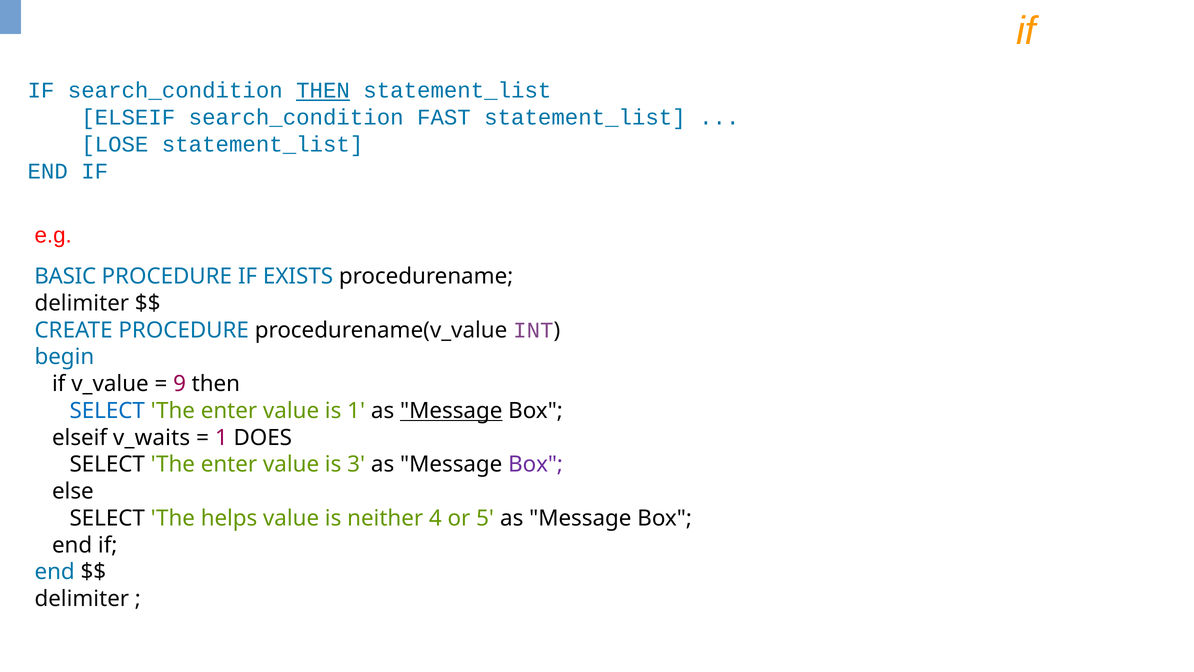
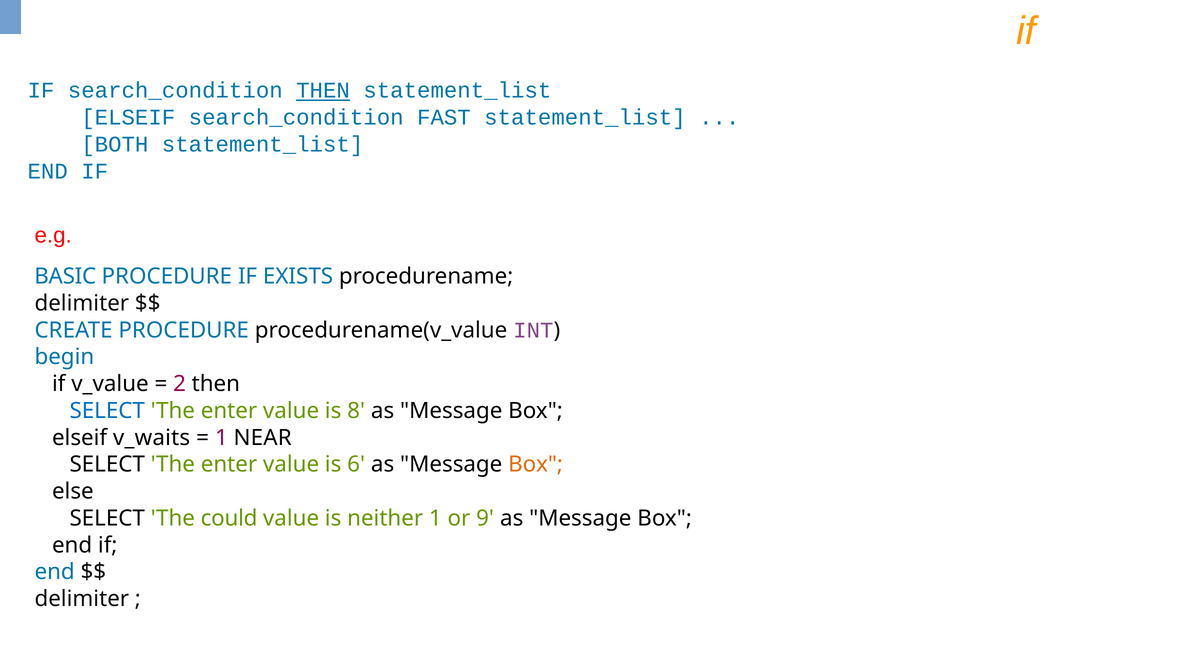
LOSE: LOSE -> BOTH
9: 9 -> 2
is 1: 1 -> 8
Message at (451, 411) underline: present -> none
DOES: DOES -> NEAR
3: 3 -> 6
Box at (536, 464) colour: purple -> orange
helps: helps -> could
neither 4: 4 -> 1
5: 5 -> 9
